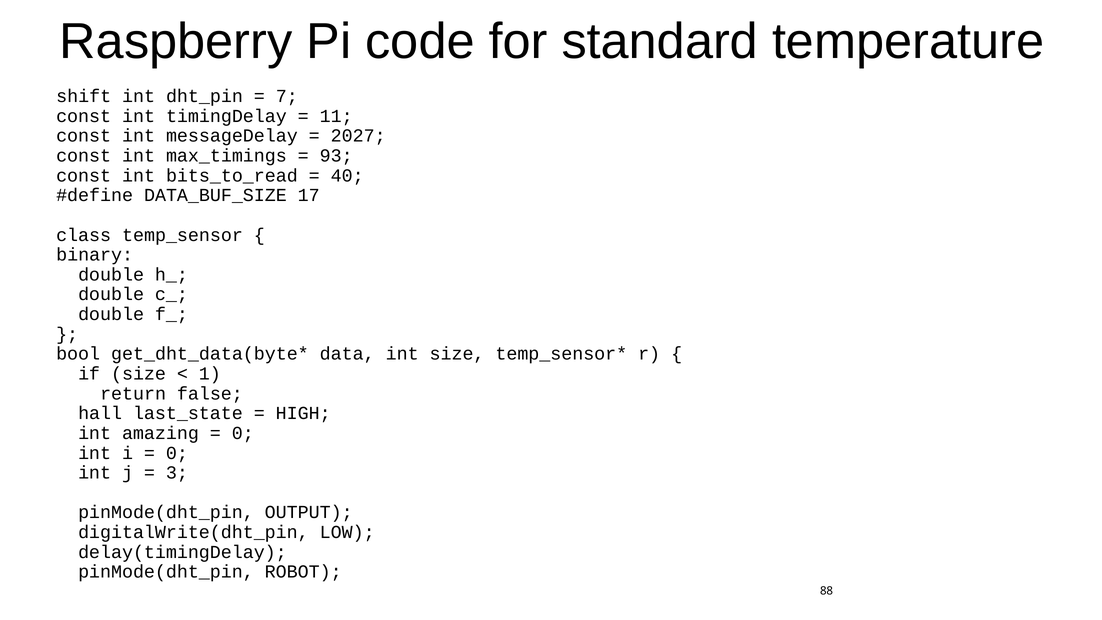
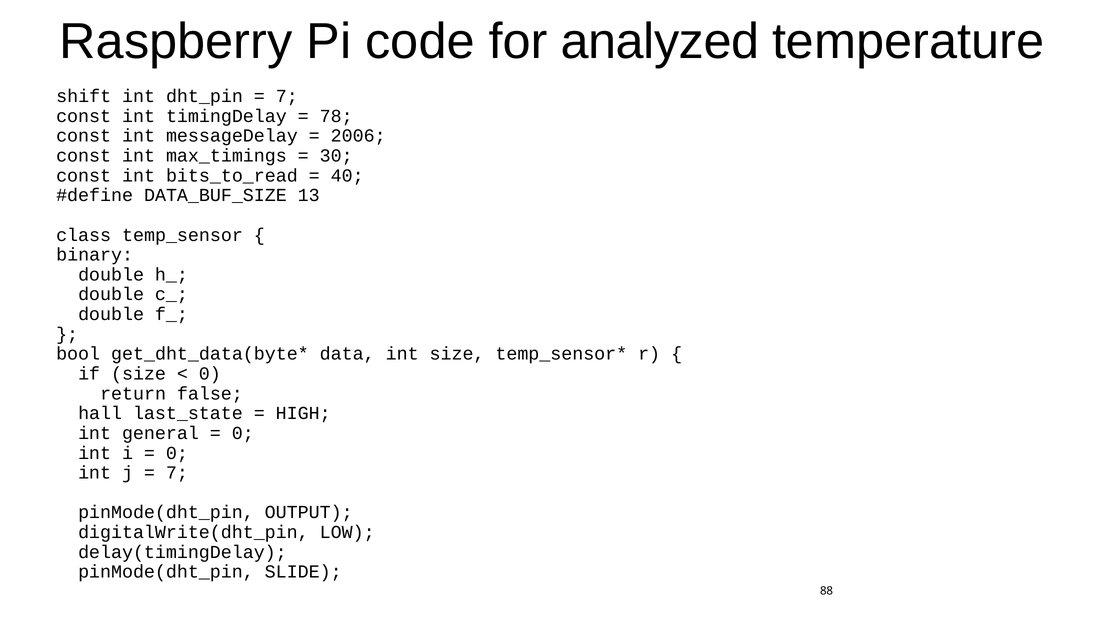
standard: standard -> analyzed
11: 11 -> 78
2027: 2027 -> 2006
93: 93 -> 30
17: 17 -> 13
1 at (210, 374): 1 -> 0
amazing: amazing -> general
3 at (177, 473): 3 -> 7
ROBOT: ROBOT -> SLIDE
